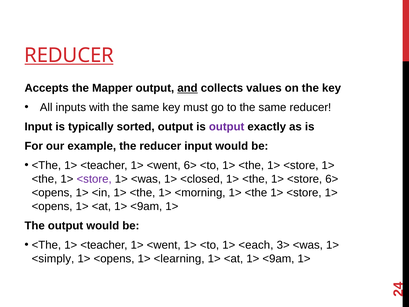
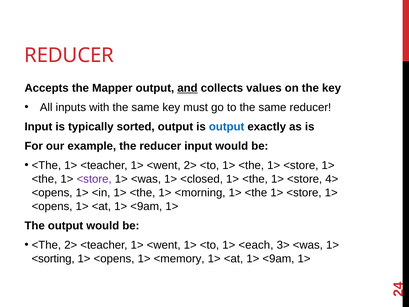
REDUCER at (69, 55) underline: present -> none
output at (227, 127) colour: purple -> blue
<went 6>: 6> -> 2>
<store 6>: 6> -> 4>
1> at (71, 245): 1> -> 2>
<simply: <simply -> <sorting
<learning: <learning -> <memory
